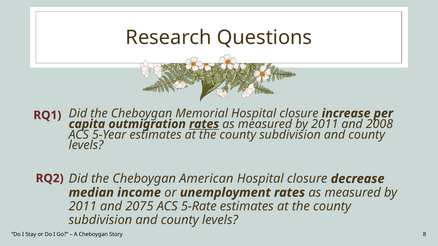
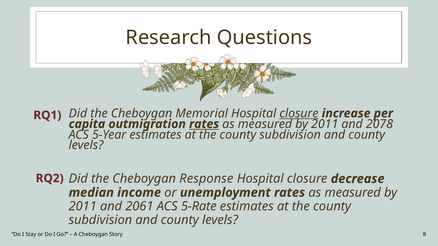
closure at (299, 114) underline: none -> present
2008: 2008 -> 2078
American: American -> Response
2075: 2075 -> 2061
